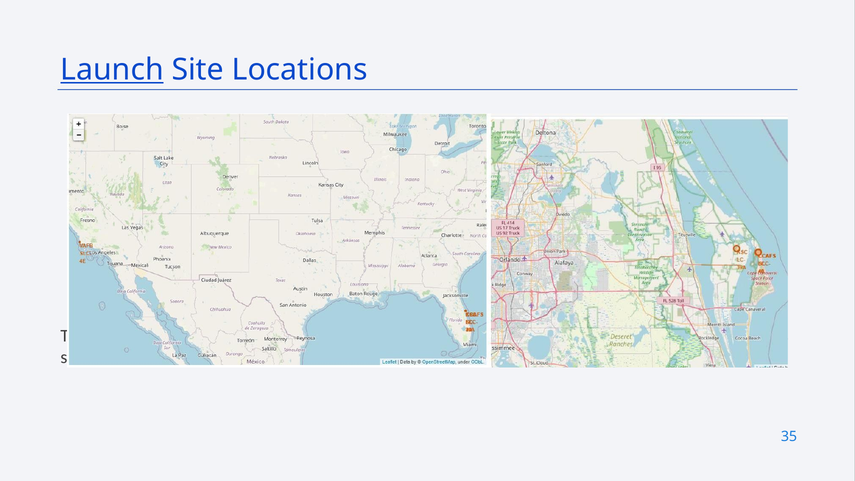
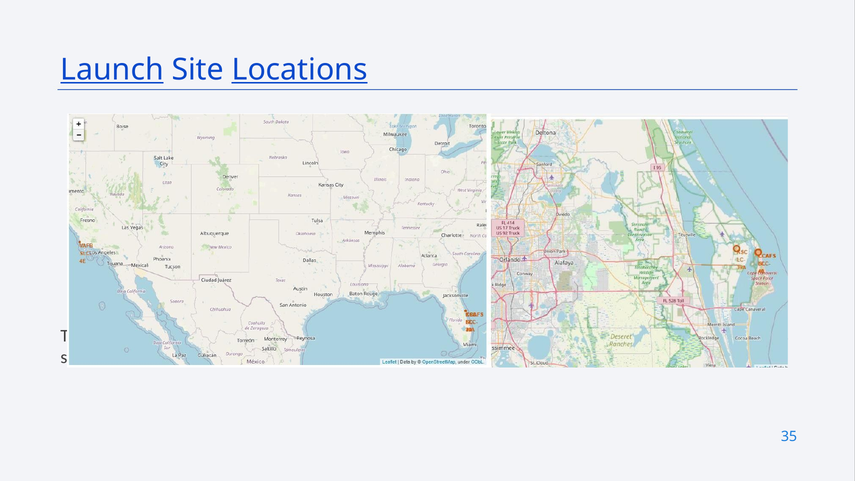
Locations underline: none -> present
